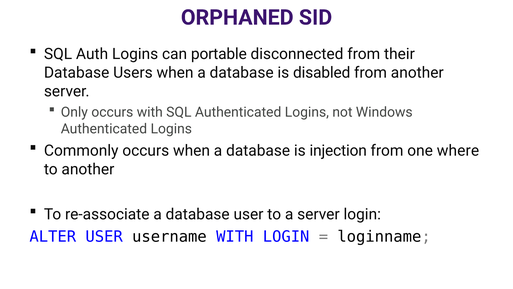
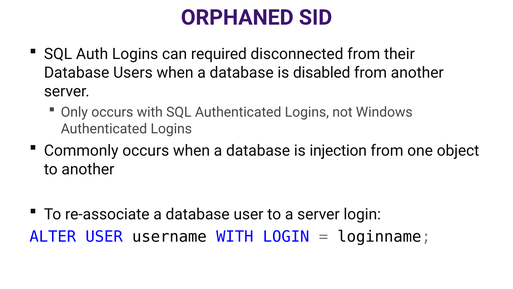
portable: portable -> required
where: where -> object
